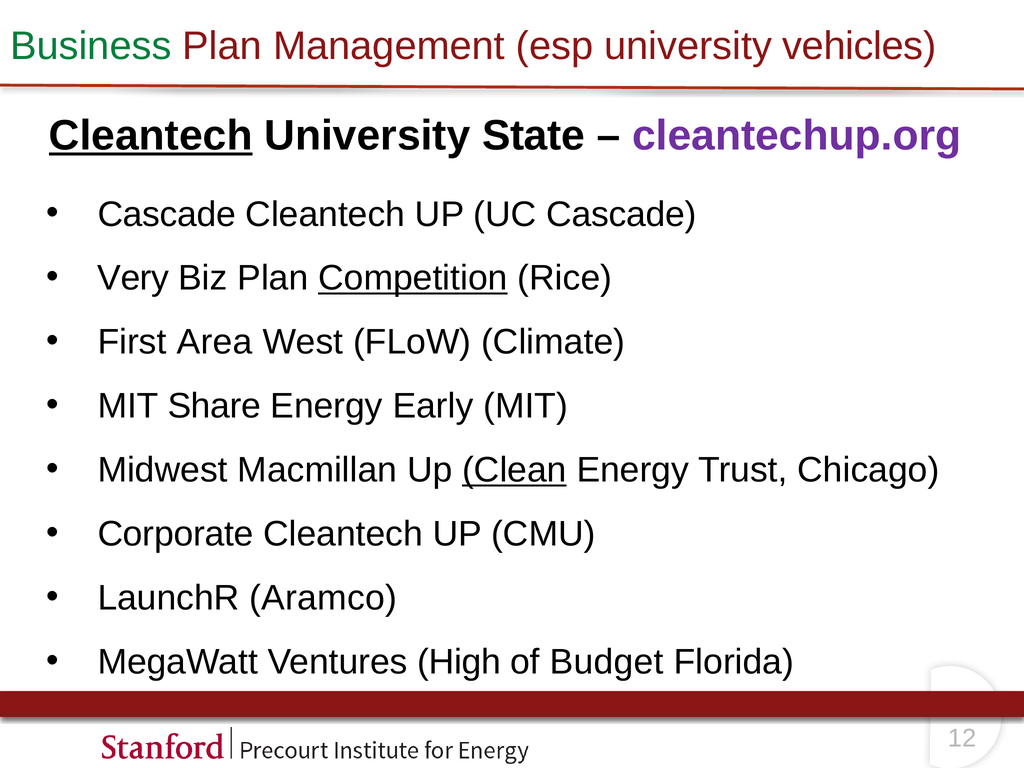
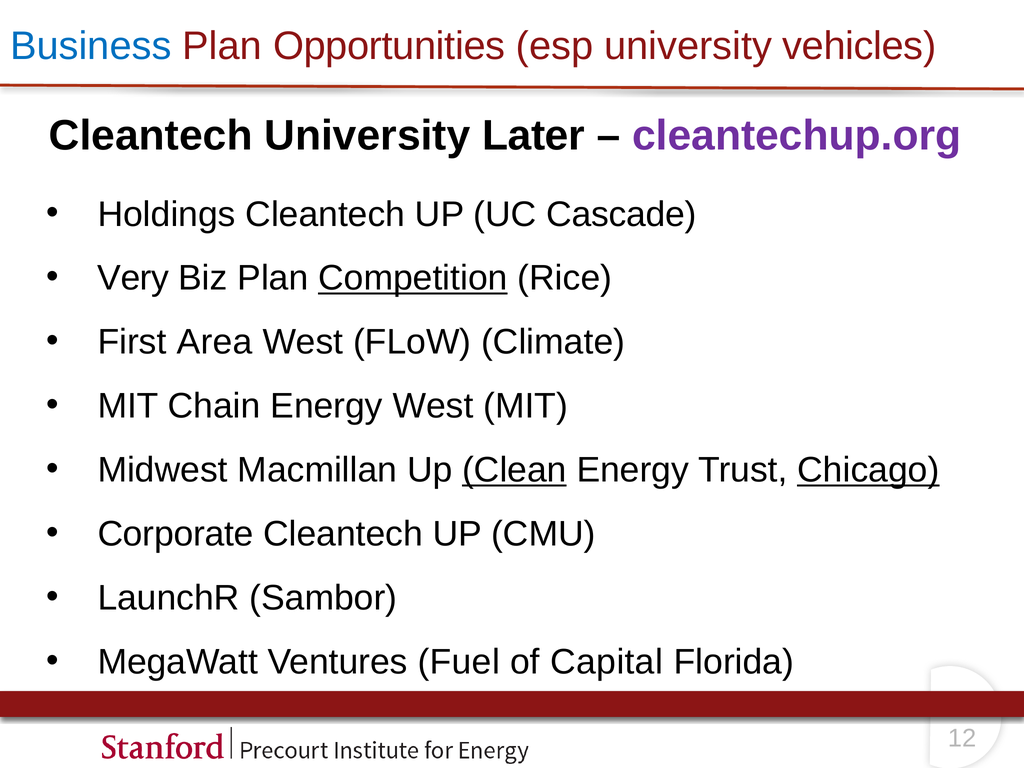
Business colour: green -> blue
Management: Management -> Opportunities
Cleantech at (151, 136) underline: present -> none
State: State -> Later
Cascade at (167, 214): Cascade -> Holdings
Share: Share -> Chain
Energy Early: Early -> West
Chicago underline: none -> present
Aramco: Aramco -> Sambor
High: High -> Fuel
Budget: Budget -> Capital
